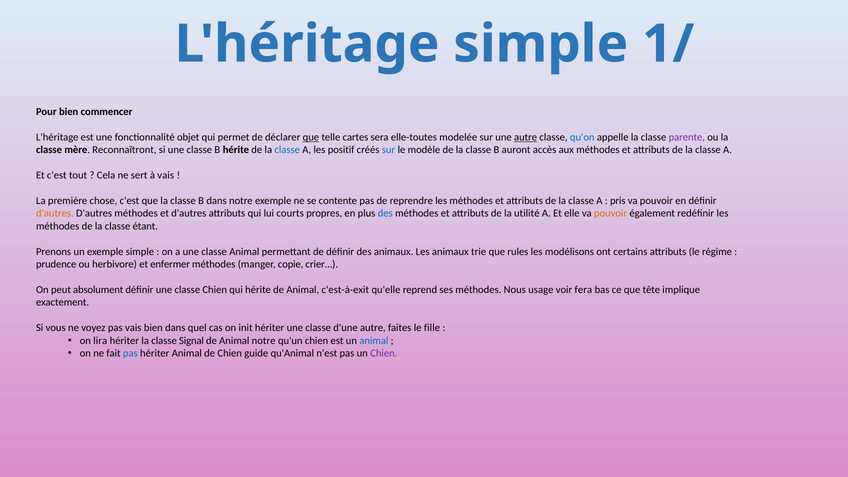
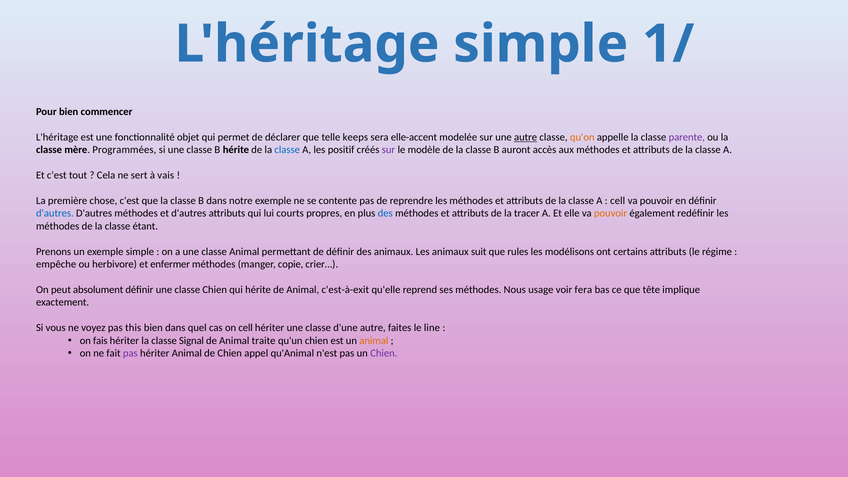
que at (311, 137) underline: present -> none
cartes: cartes -> keeps
elle-toutes: elle-toutes -> elle-accent
qu'on colour: blue -> orange
Reconnaîtront: Reconnaîtront -> Programmées
sur at (388, 150) colour: blue -> purple
pris at (618, 201): pris -> cell
d'autres at (55, 213) colour: orange -> blue
utilité: utilité -> tracer
trie: trie -> suit
prudence: prudence -> empêche
pas vais: vais -> this
on init: init -> cell
fille: fille -> line
lira: lira -> fais
Animal notre: notre -> traite
animal at (374, 341) colour: blue -> orange
pas at (130, 353) colour: blue -> purple
guide: guide -> appel
